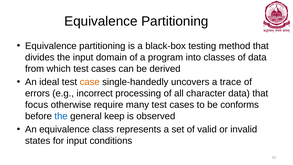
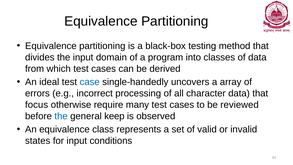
case colour: orange -> blue
trace: trace -> array
conforms: conforms -> reviewed
